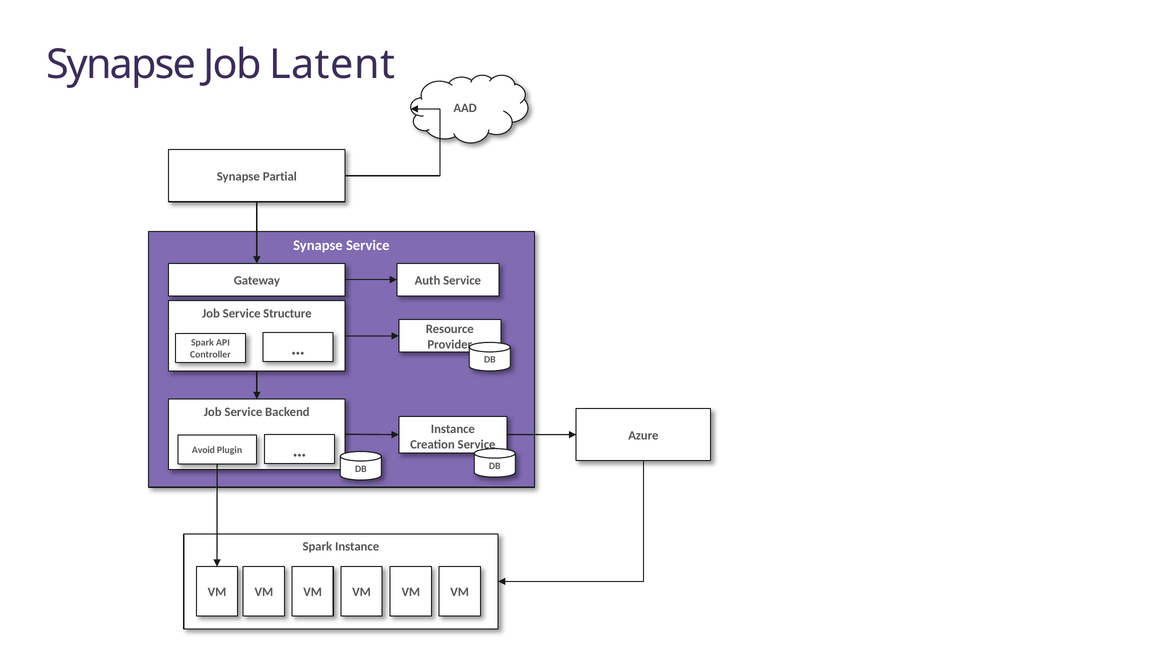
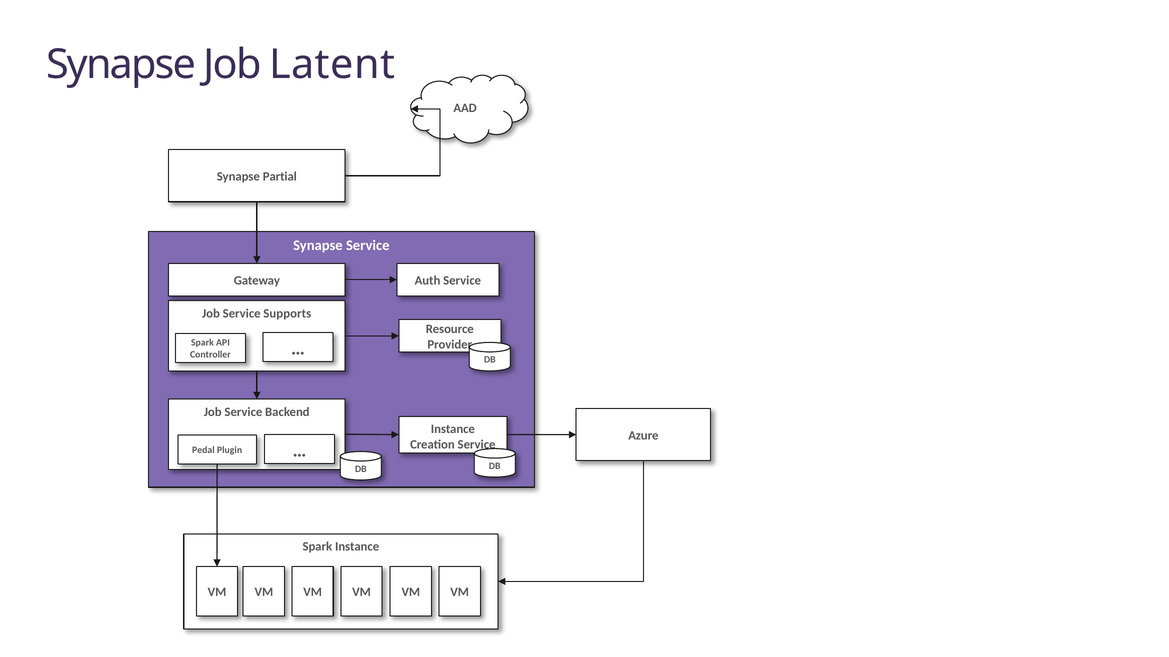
Structure: Structure -> Supports
Avoid: Avoid -> Pedal
